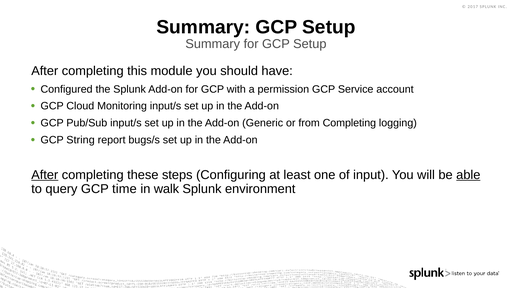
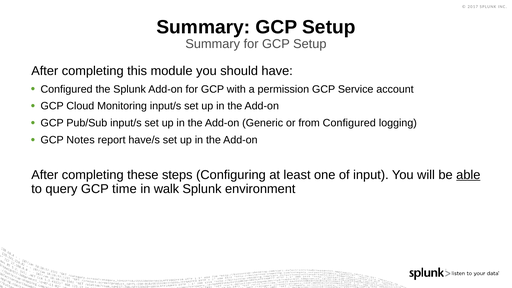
from Completing: Completing -> Configured
String: String -> Notes
bugs/s: bugs/s -> have/s
After at (45, 175) underline: present -> none
